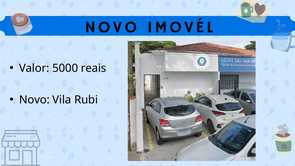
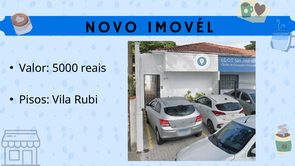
Novo at (34, 100): Novo -> Pisos
